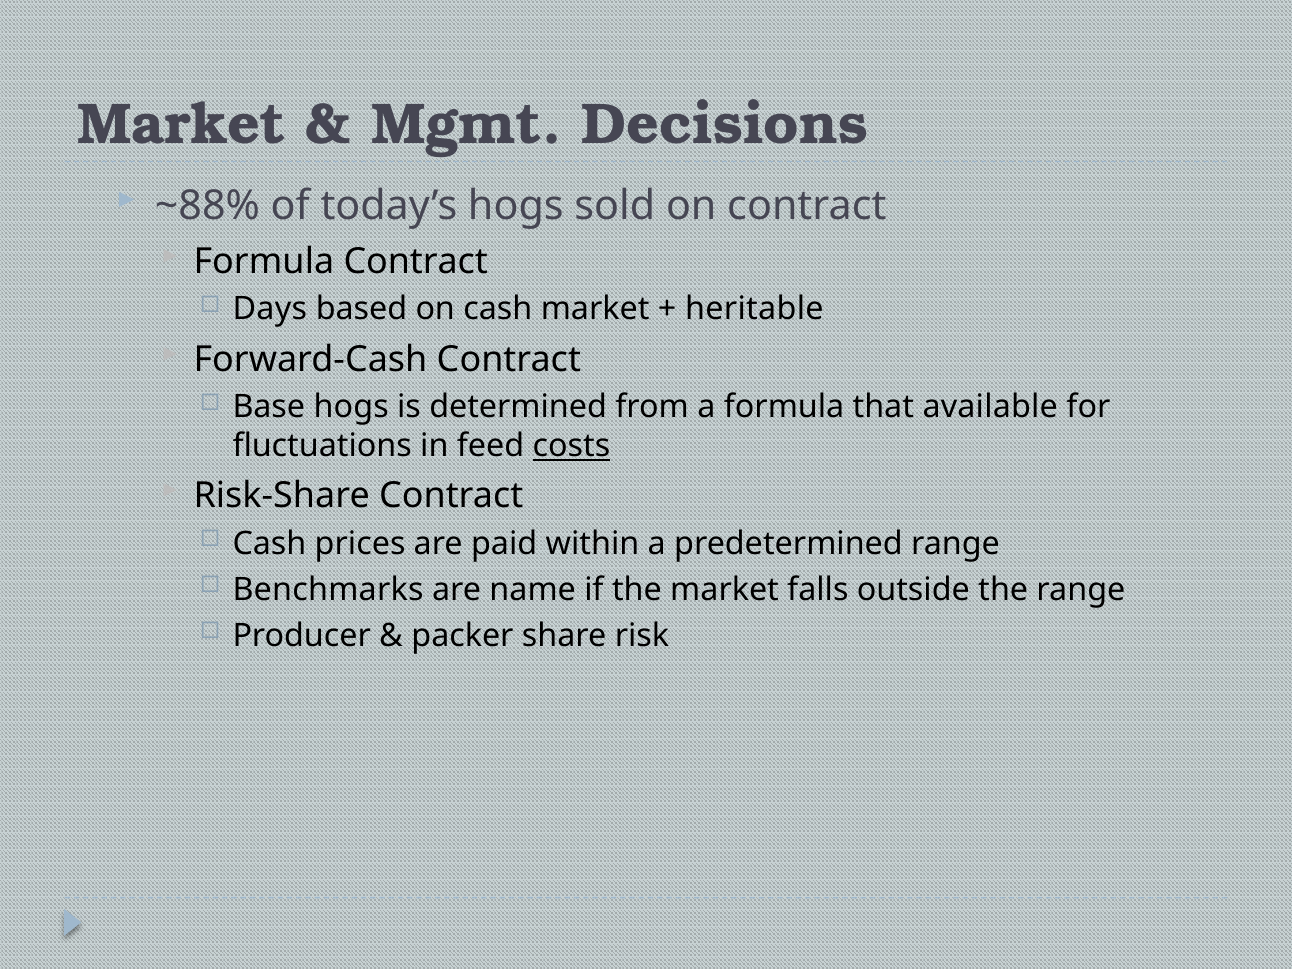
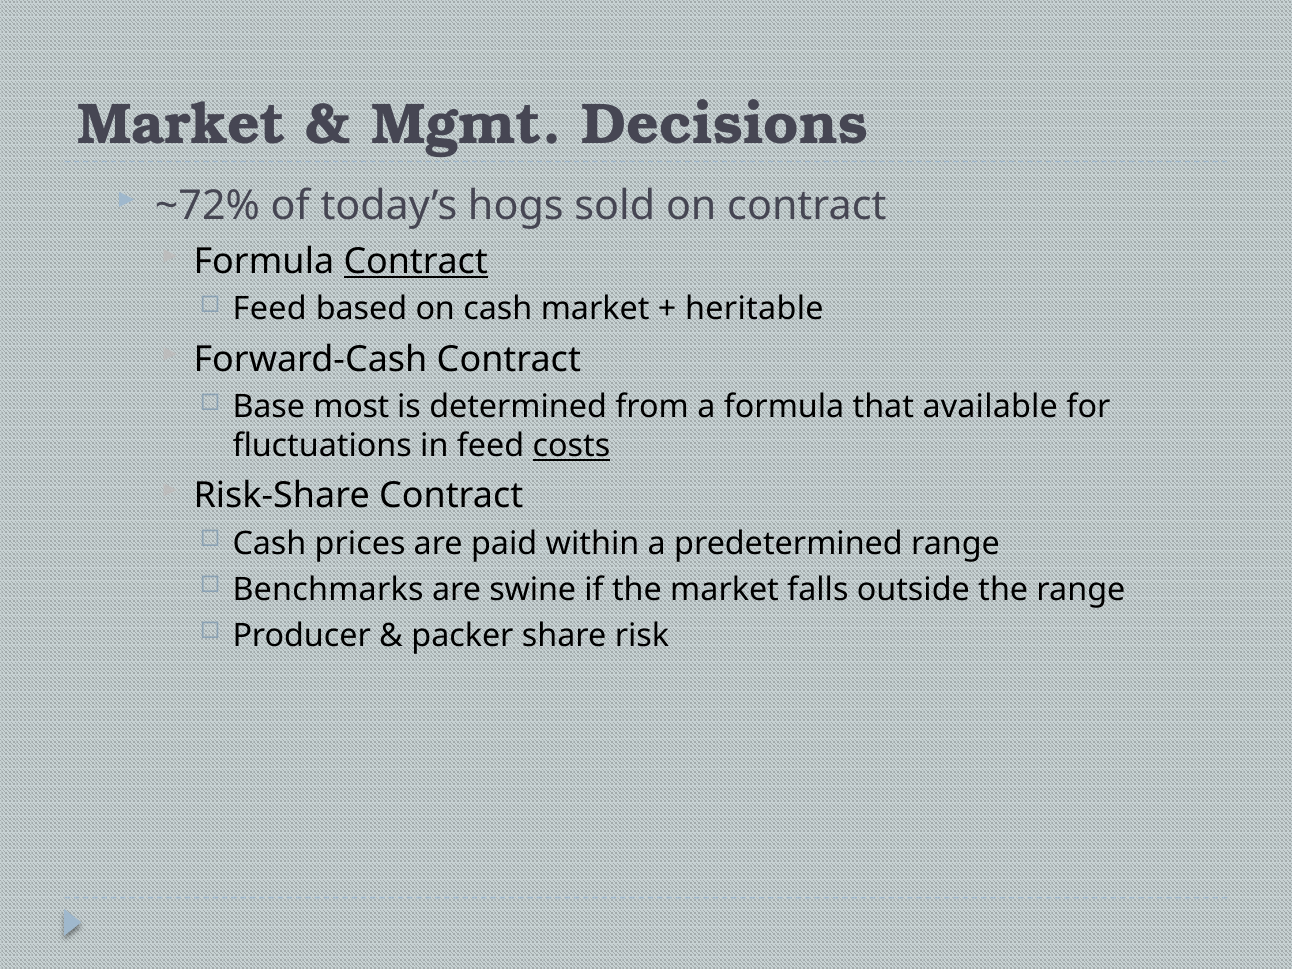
~88%: ~88% -> ~72%
Contract at (416, 261) underline: none -> present
Days at (270, 309): Days -> Feed
Base hogs: hogs -> most
name: name -> swine
